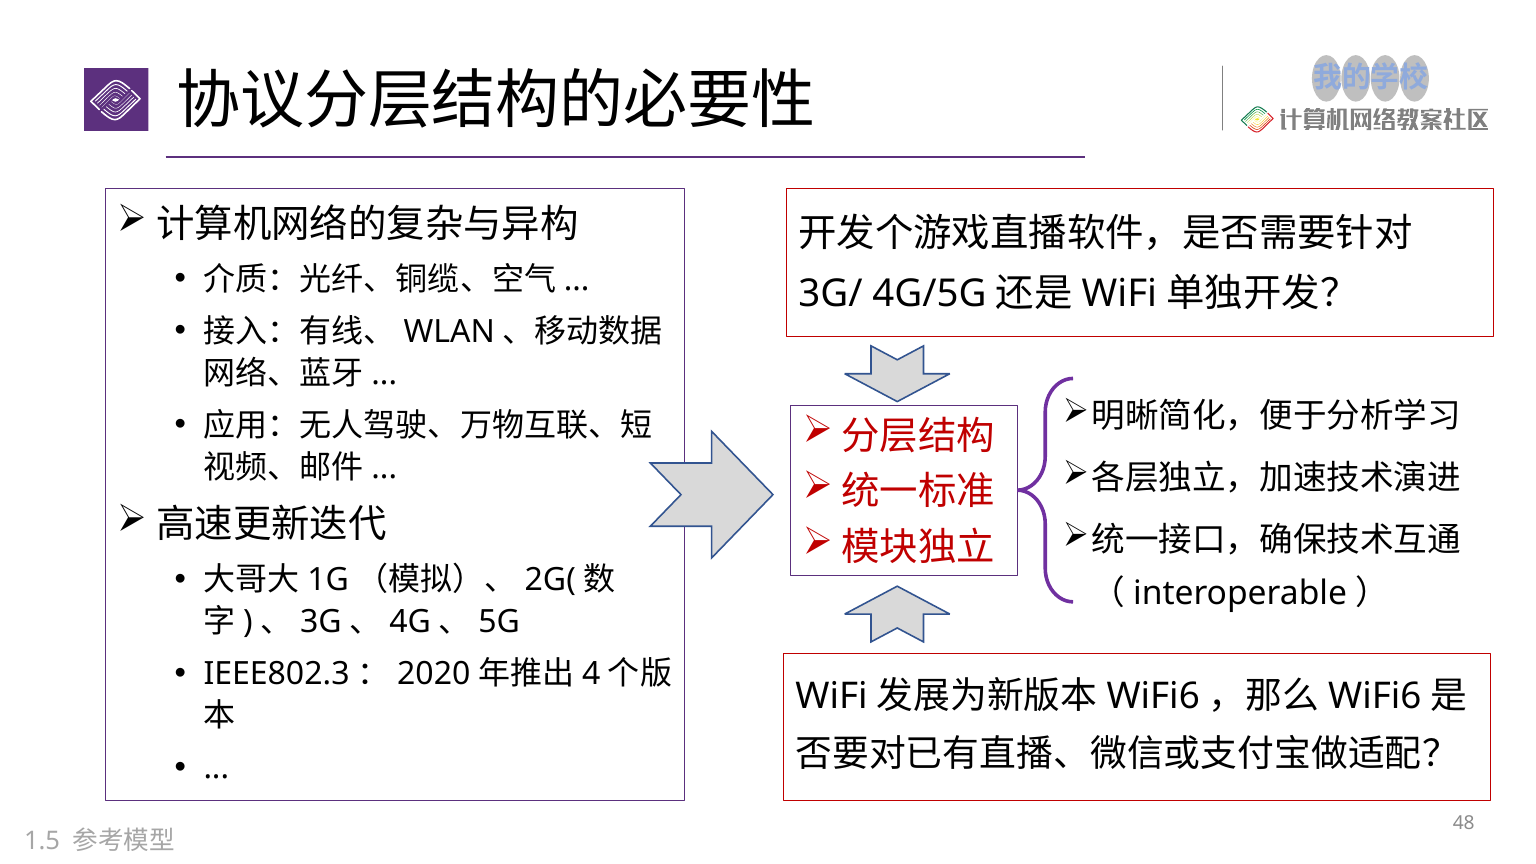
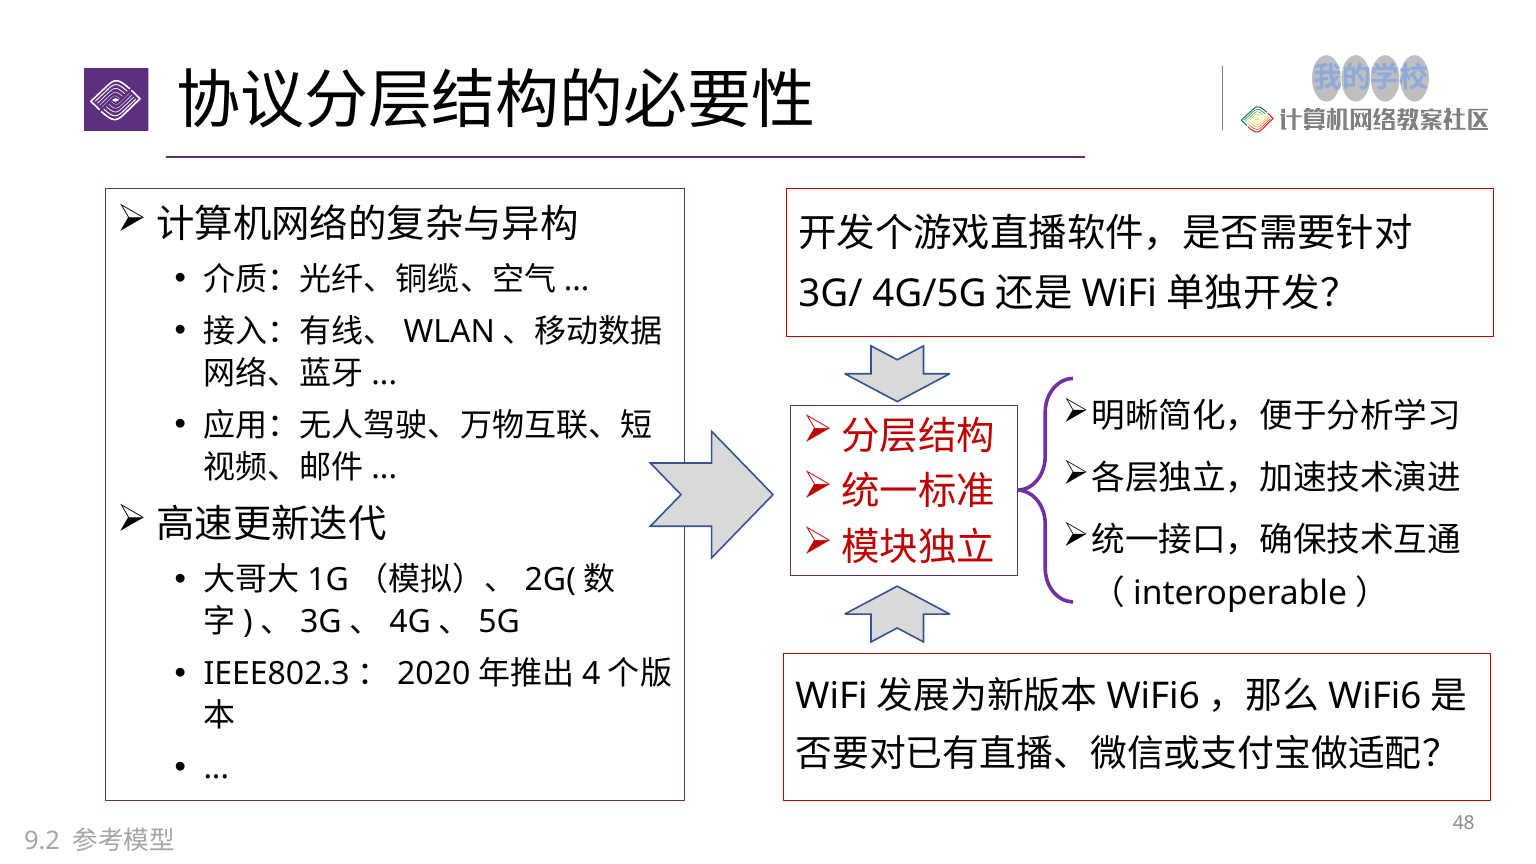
1.5: 1.5 -> 9.2
